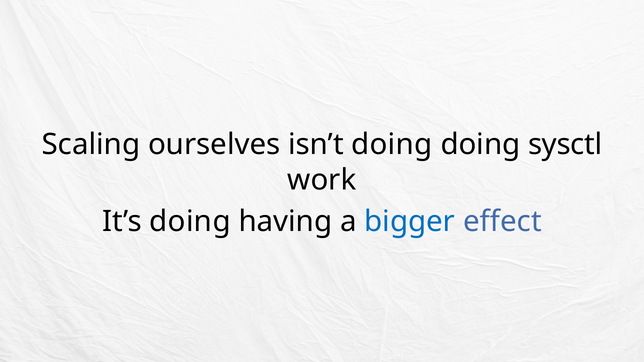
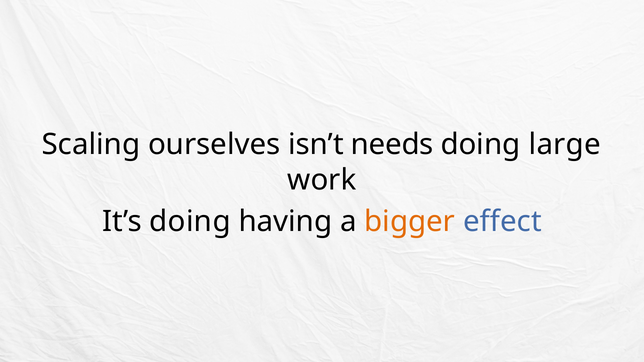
isn’t doing: doing -> needs
sysctl: sysctl -> large
bigger colour: blue -> orange
